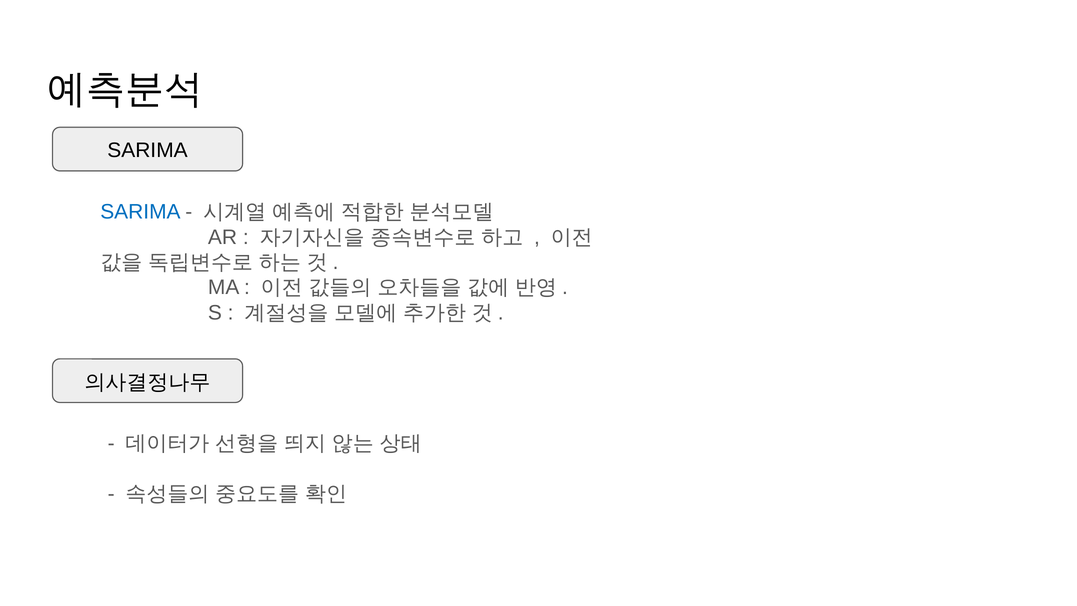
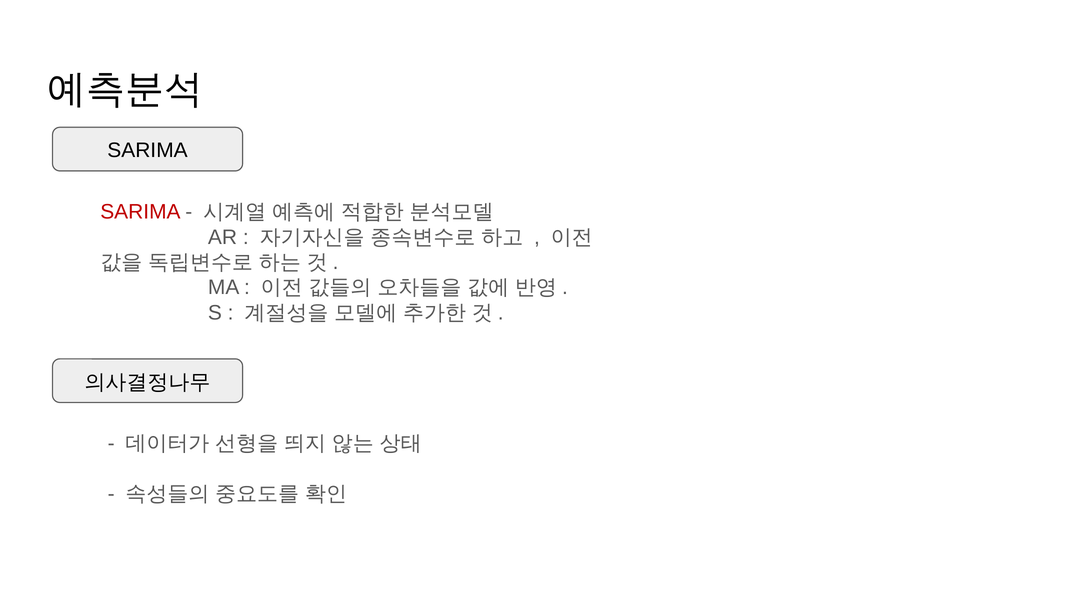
SARIMA at (140, 212) colour: blue -> red
